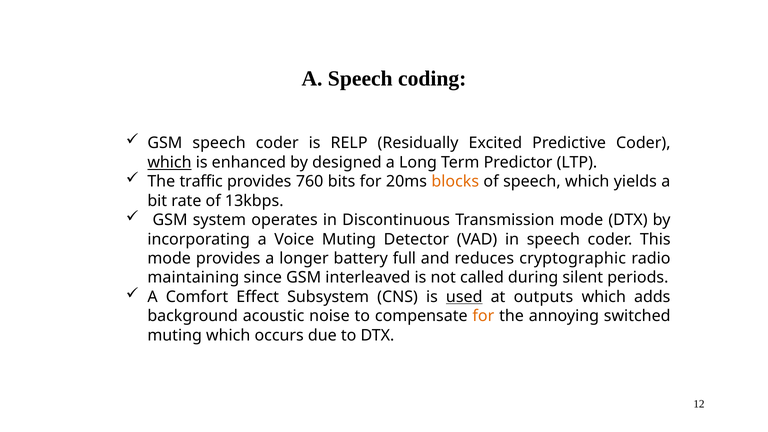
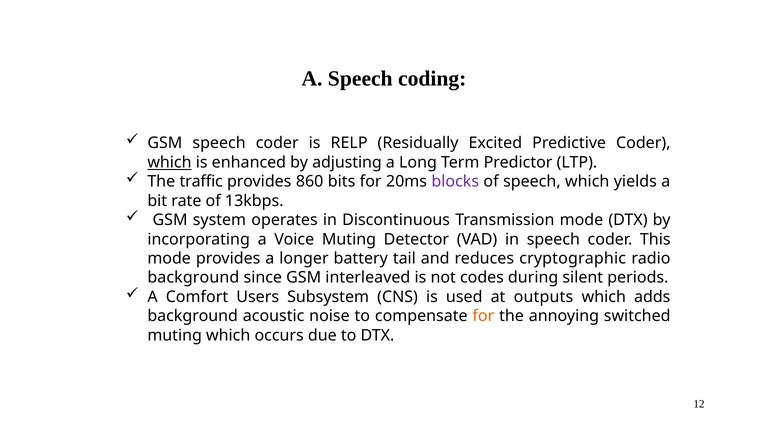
designed: designed -> adjusting
760: 760 -> 860
blocks colour: orange -> purple
full: full -> tail
maintaining at (193, 278): maintaining -> background
called: called -> codes
Effect: Effect -> Users
used underline: present -> none
